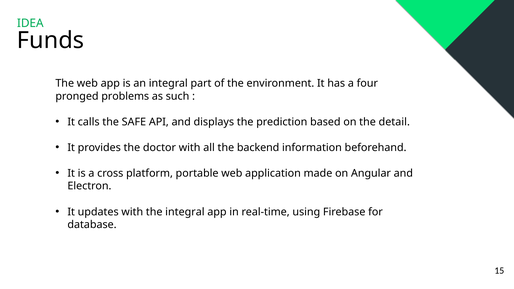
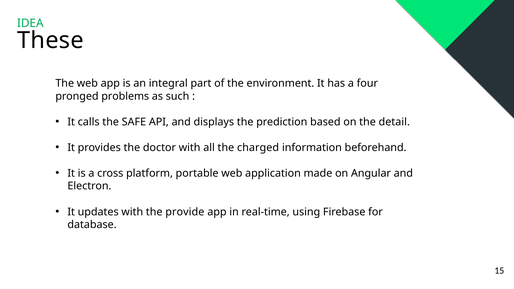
Funds: Funds -> These
backend: backend -> charged
the integral: integral -> provide
